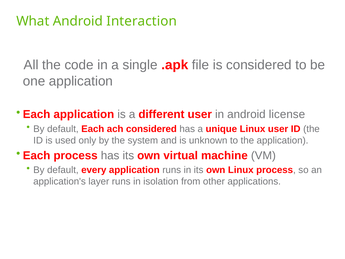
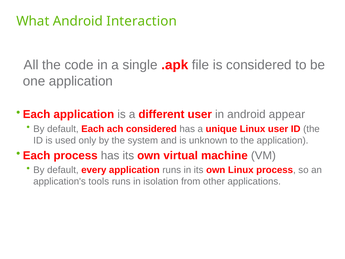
license: license -> appear
layer: layer -> tools
